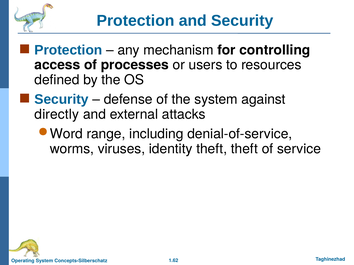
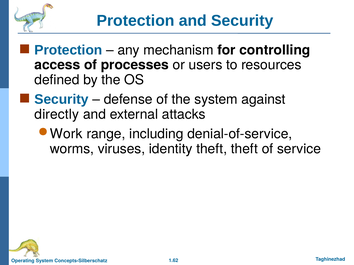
Word: Word -> Work
